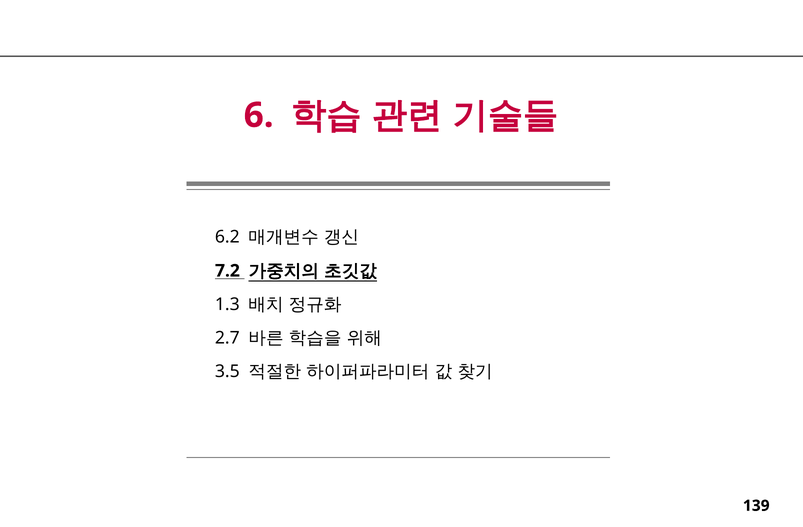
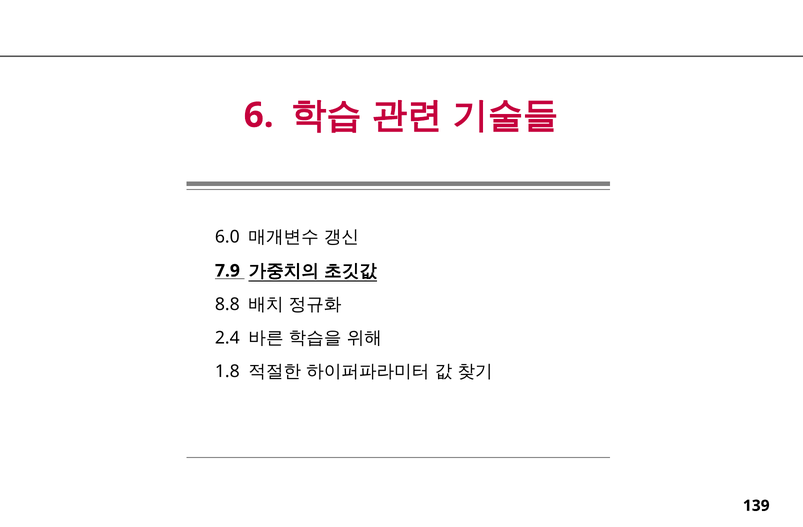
6.2: 6.2 -> 6.0
7.2: 7.2 -> 7.9
1.3: 1.3 -> 8.8
2.7: 2.7 -> 2.4
3.5: 3.5 -> 1.8
